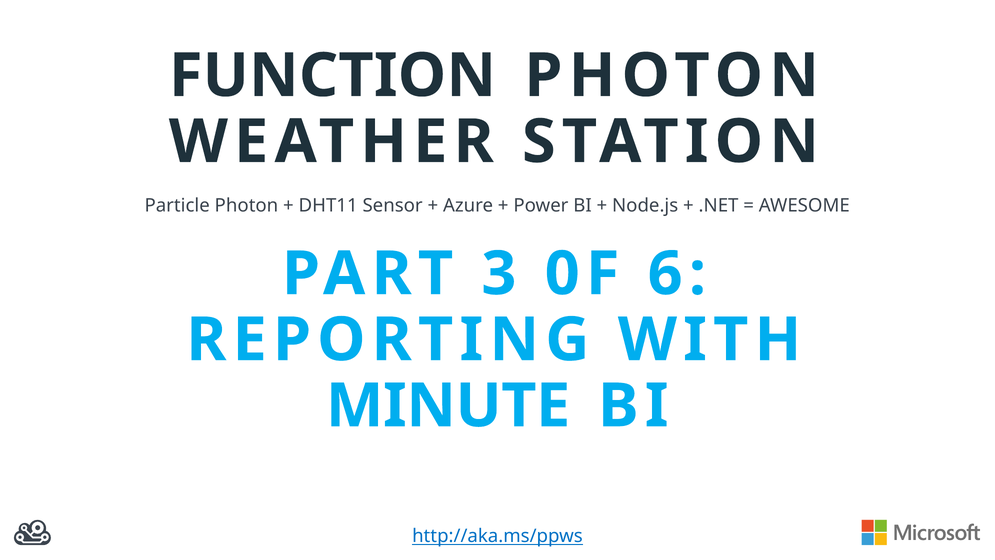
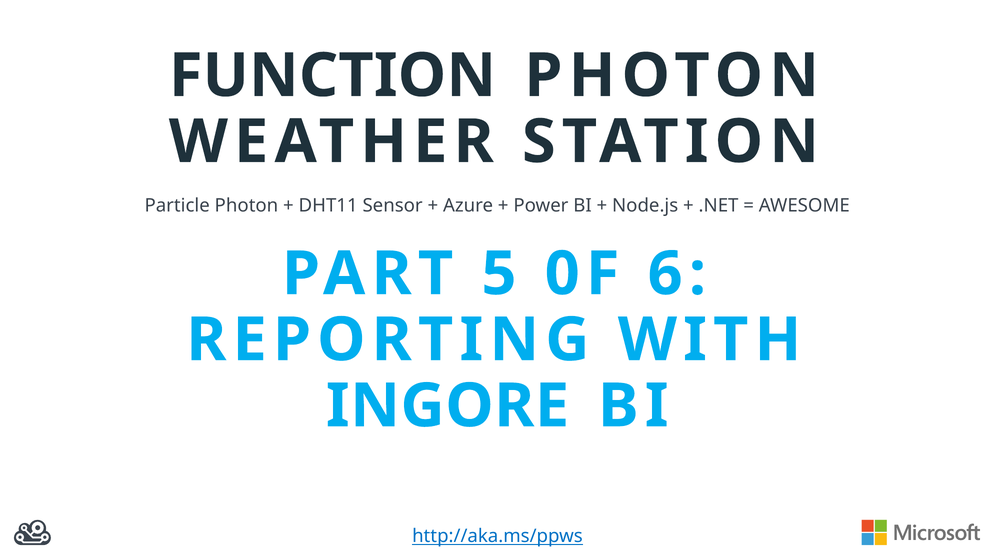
3: 3 -> 5
MINUTE: MINUTE -> INGORE
